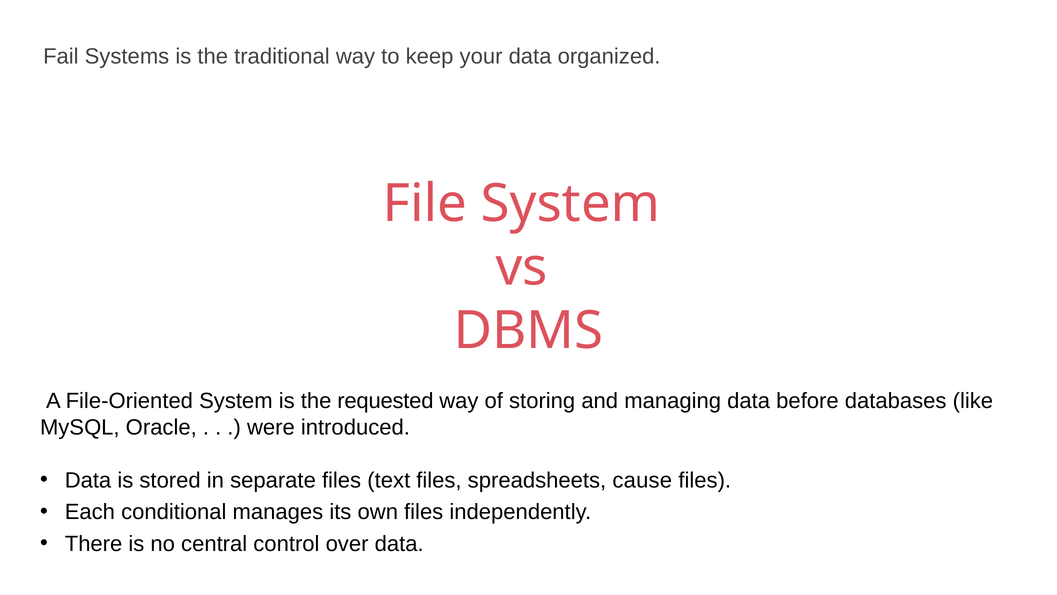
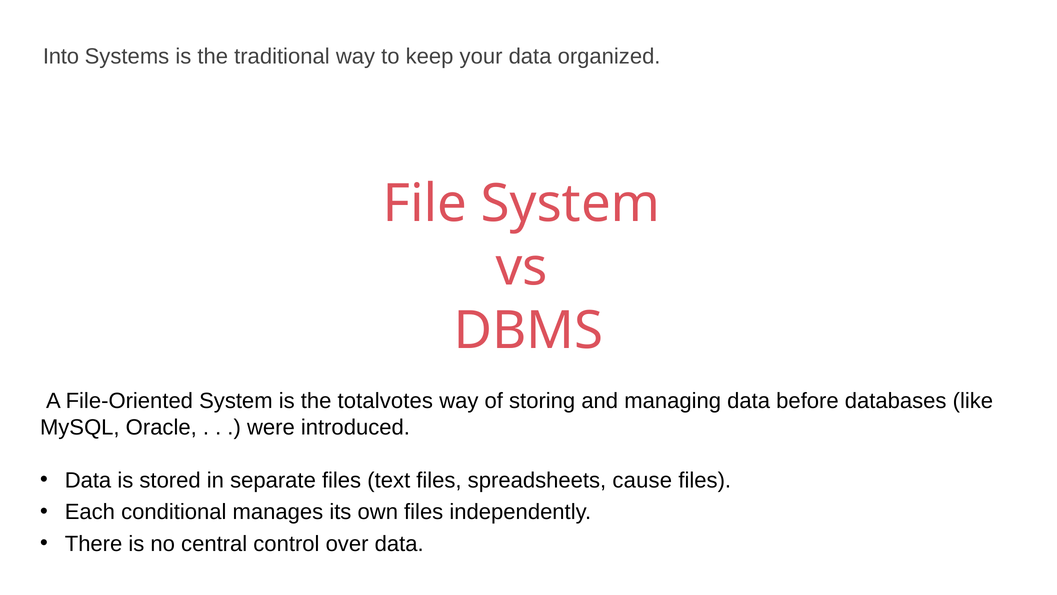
Fail: Fail -> Into
requested: requested -> totalvotes
